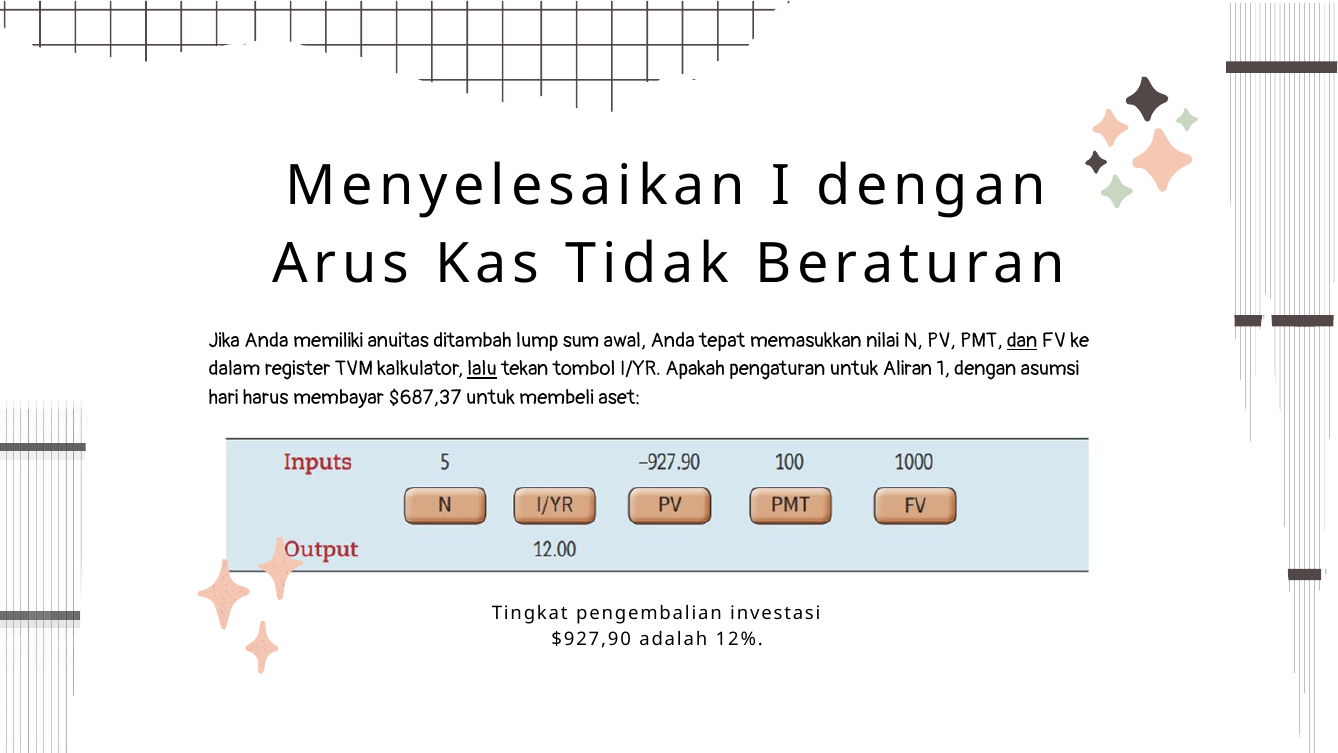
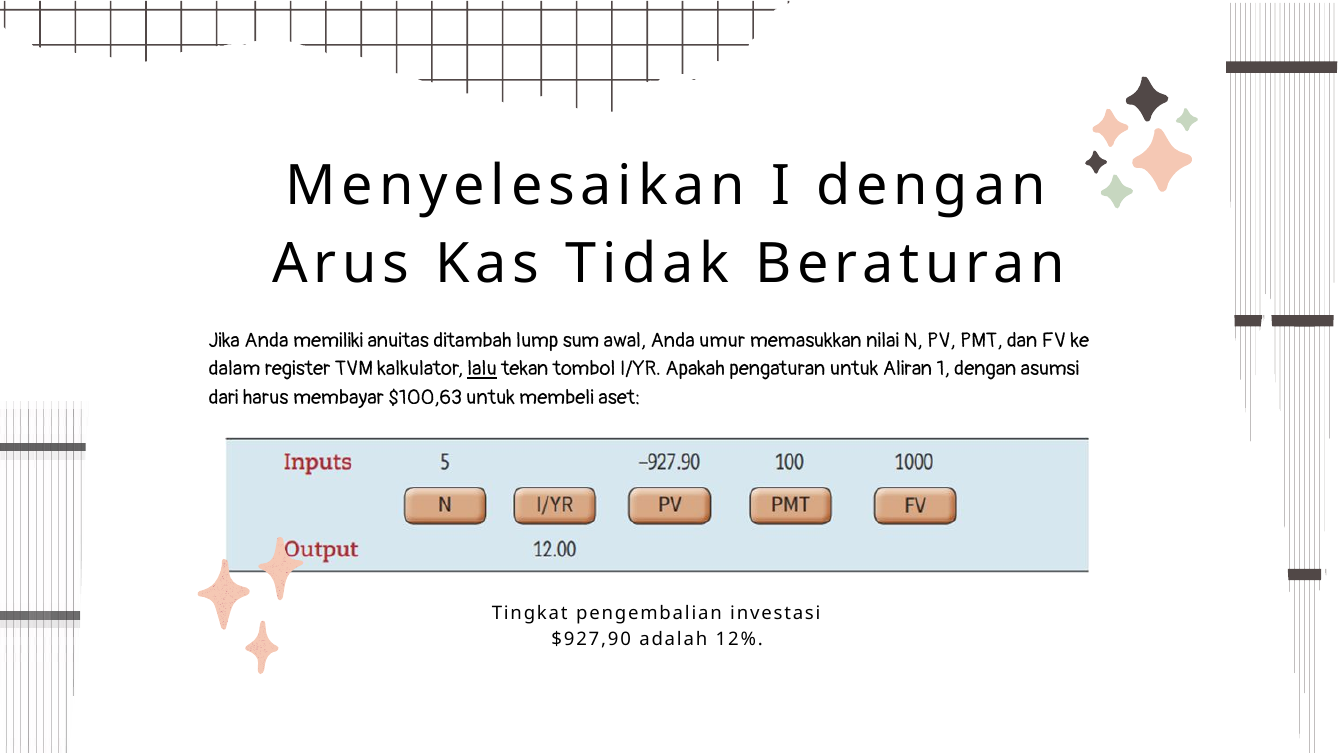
tepat: tepat -> umur
dan underline: present -> none
hari: hari -> dari
$687,37: $687,37 -> $100,63
